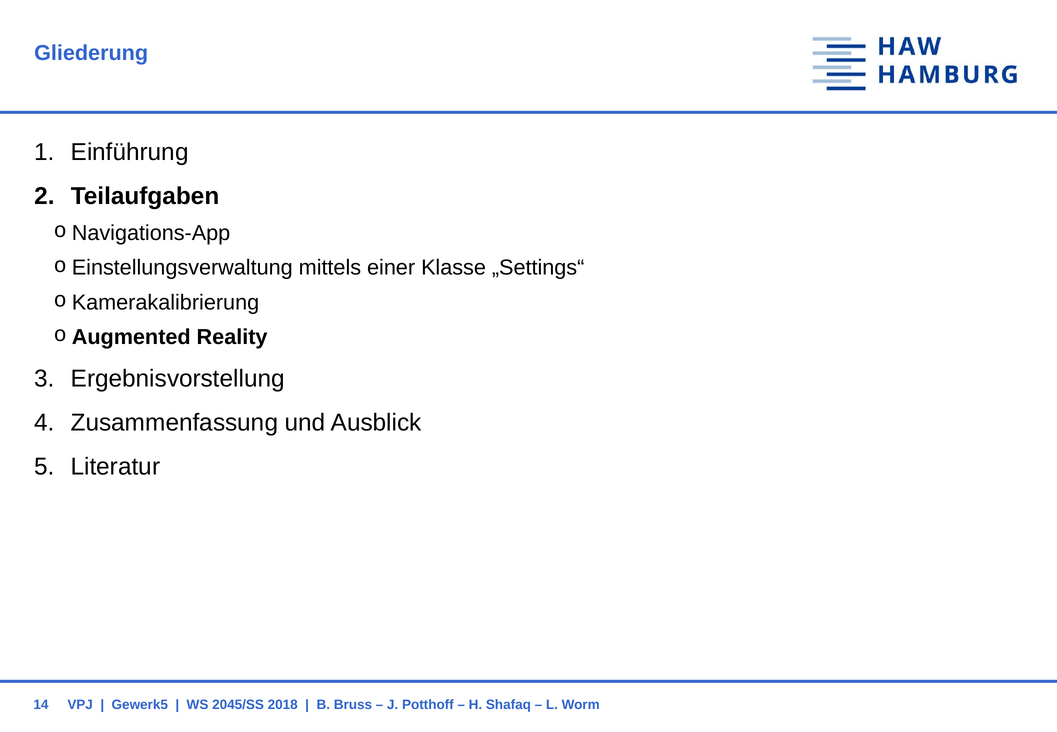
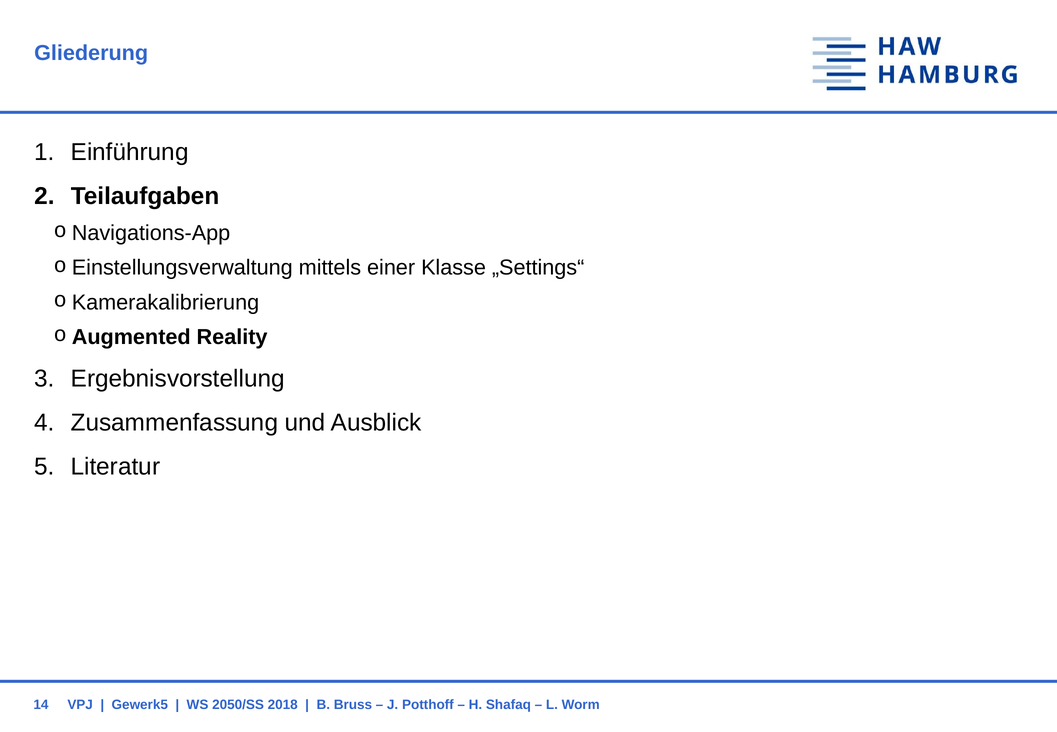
2045/SS: 2045/SS -> 2050/SS
